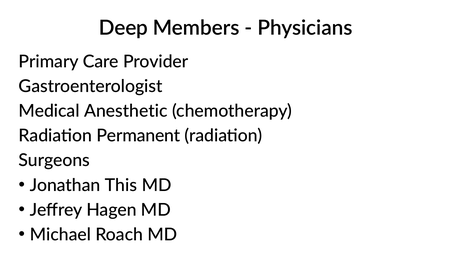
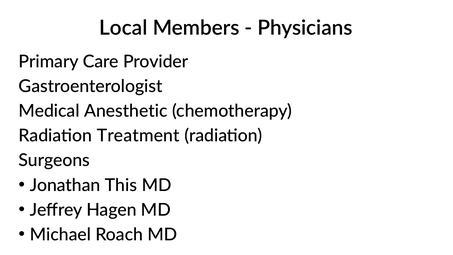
Deep: Deep -> Local
Permanent: Permanent -> Treatment
